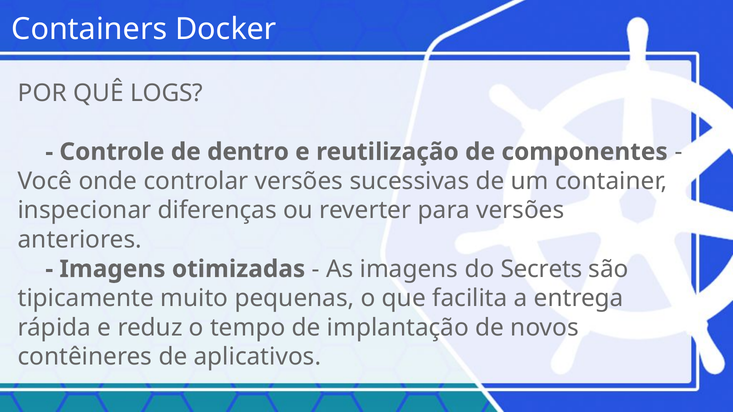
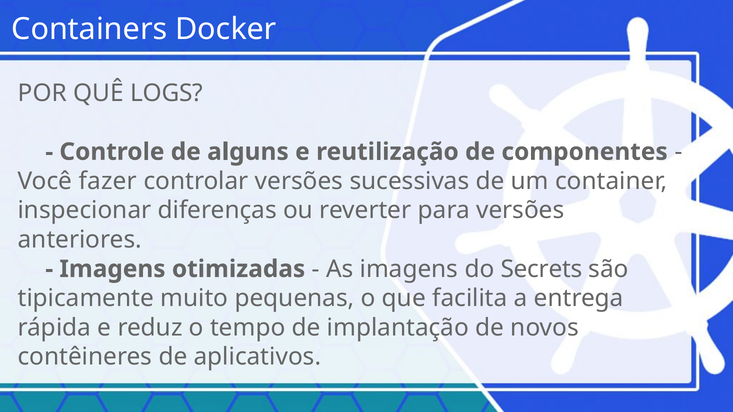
dentro: dentro -> alguns
onde: onde -> fazer
